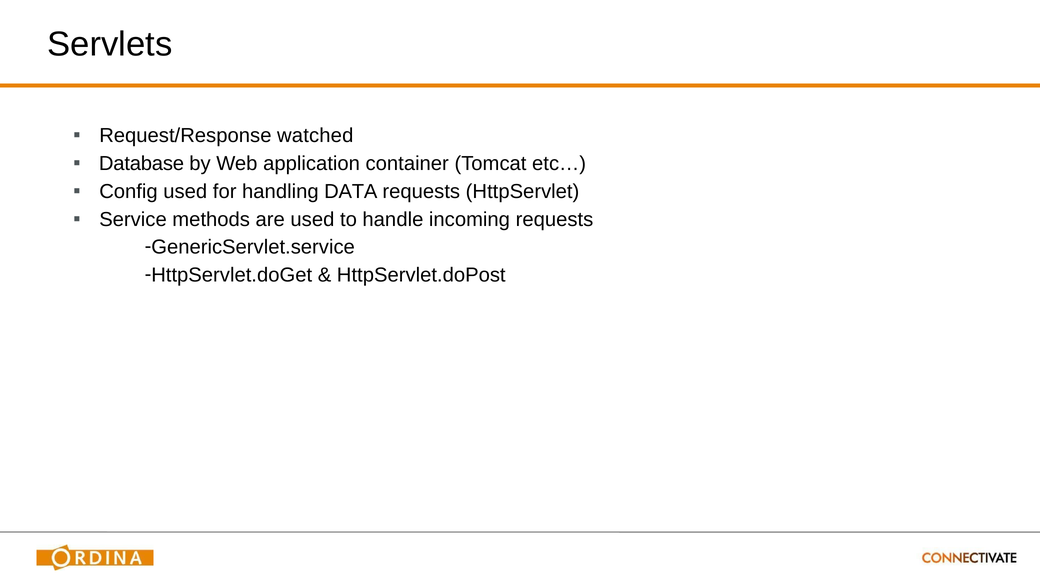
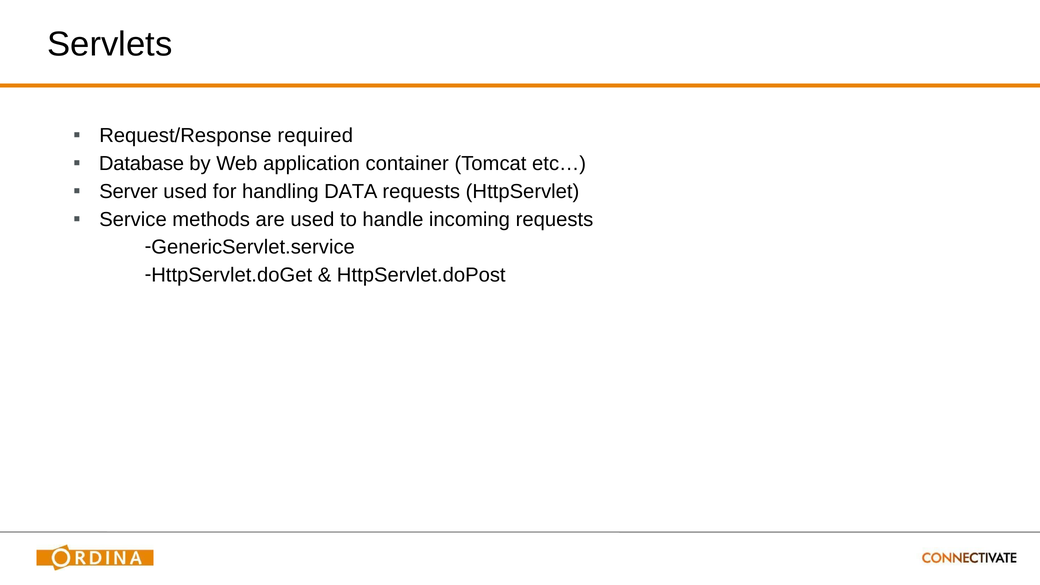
watched: watched -> required
Config: Config -> Server
